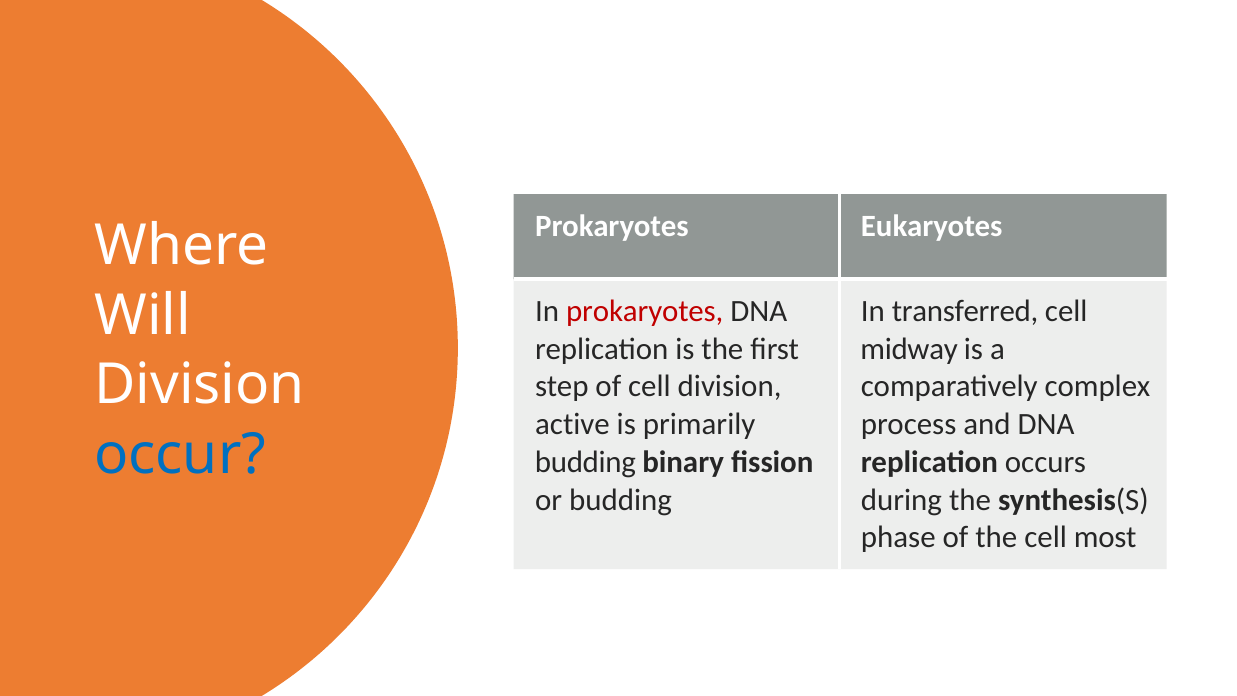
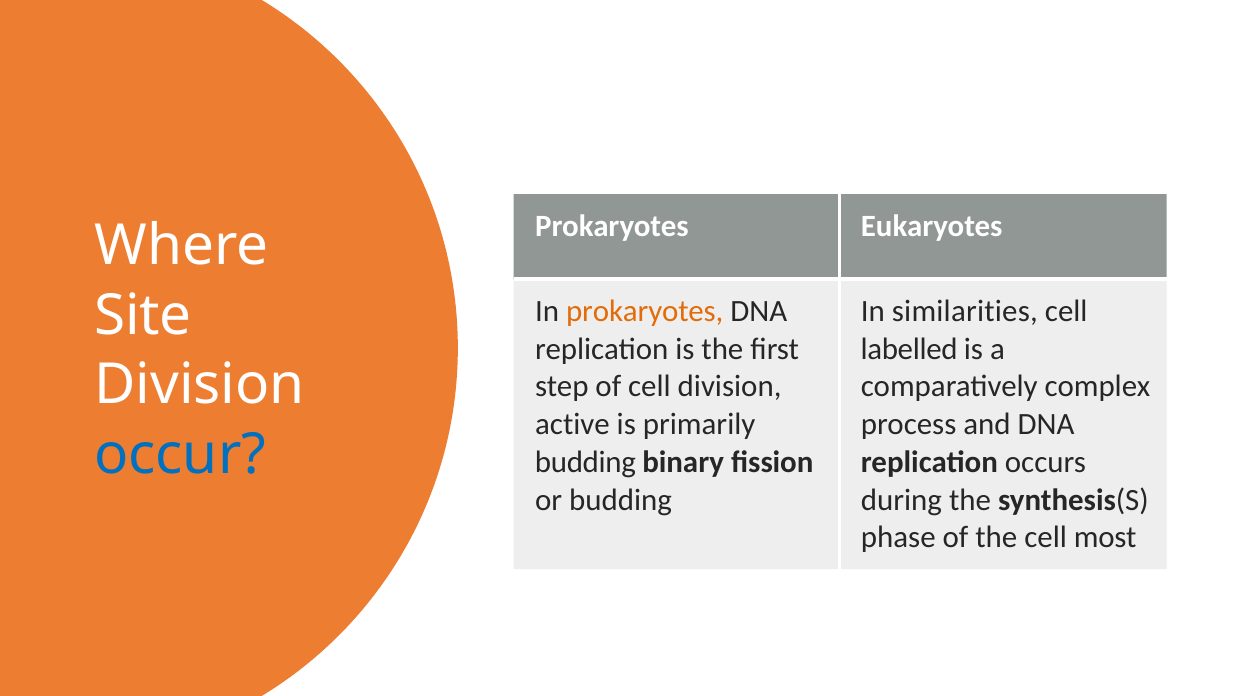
prokaryotes at (645, 311) colour: red -> orange
transferred: transferred -> similarities
Will: Will -> Site
midway: midway -> labelled
